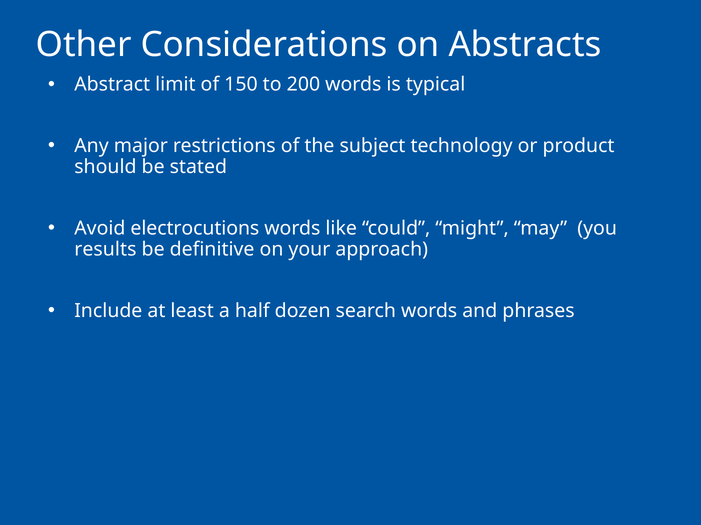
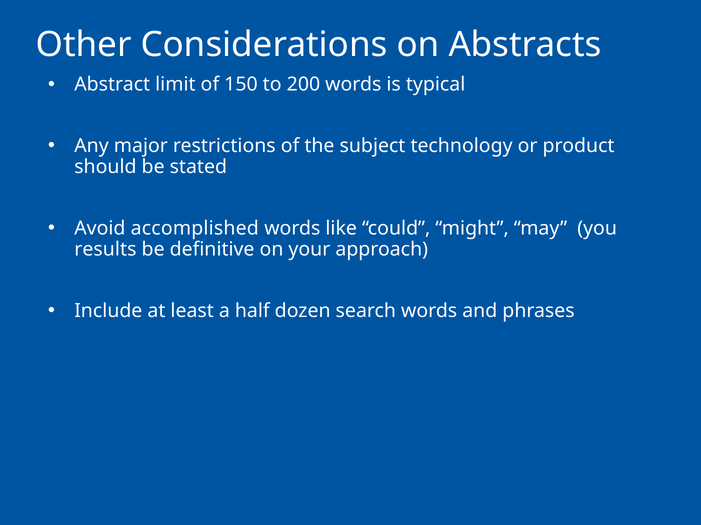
electrocutions: electrocutions -> accomplished
